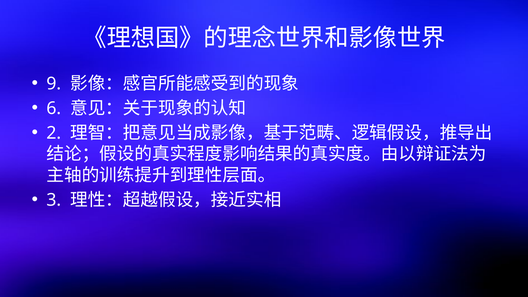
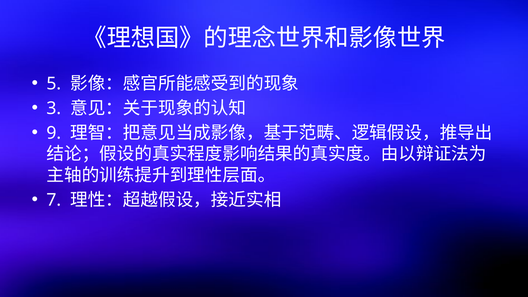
9: 9 -> 5
6: 6 -> 3
2: 2 -> 9
3: 3 -> 7
